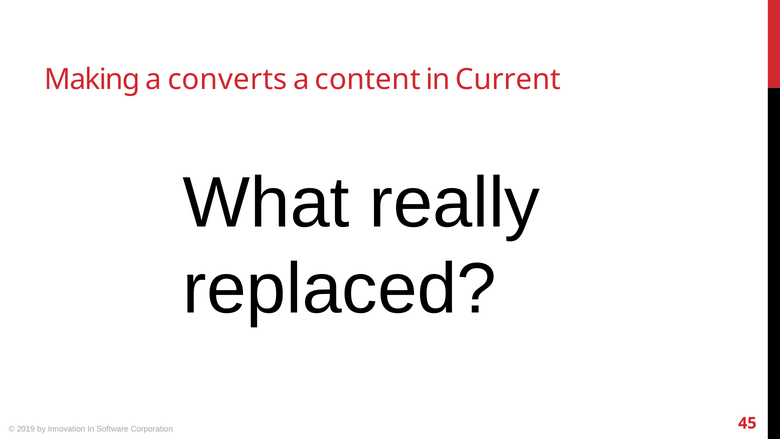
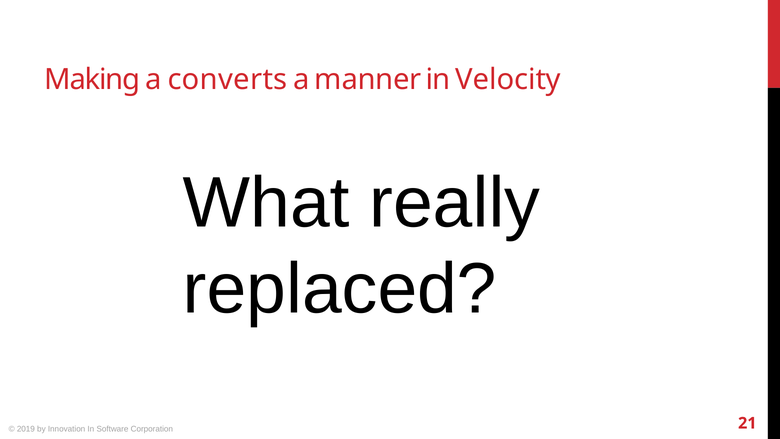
content: content -> manner
Current: Current -> Velocity
45: 45 -> 21
